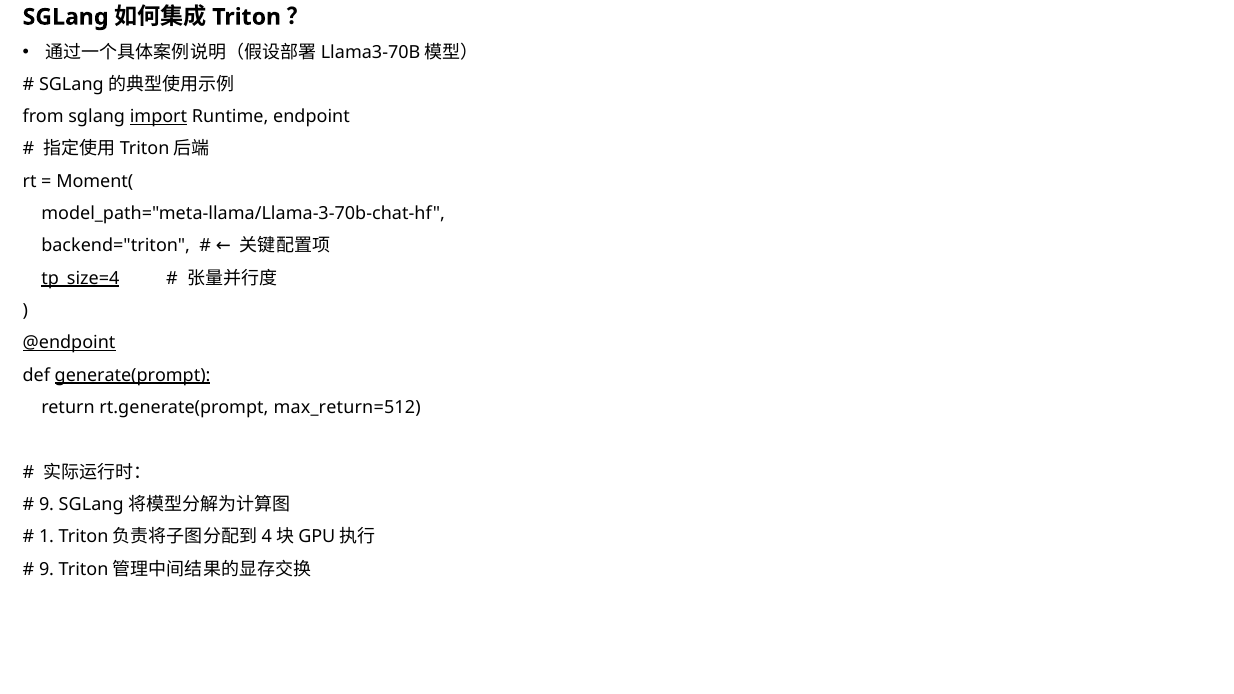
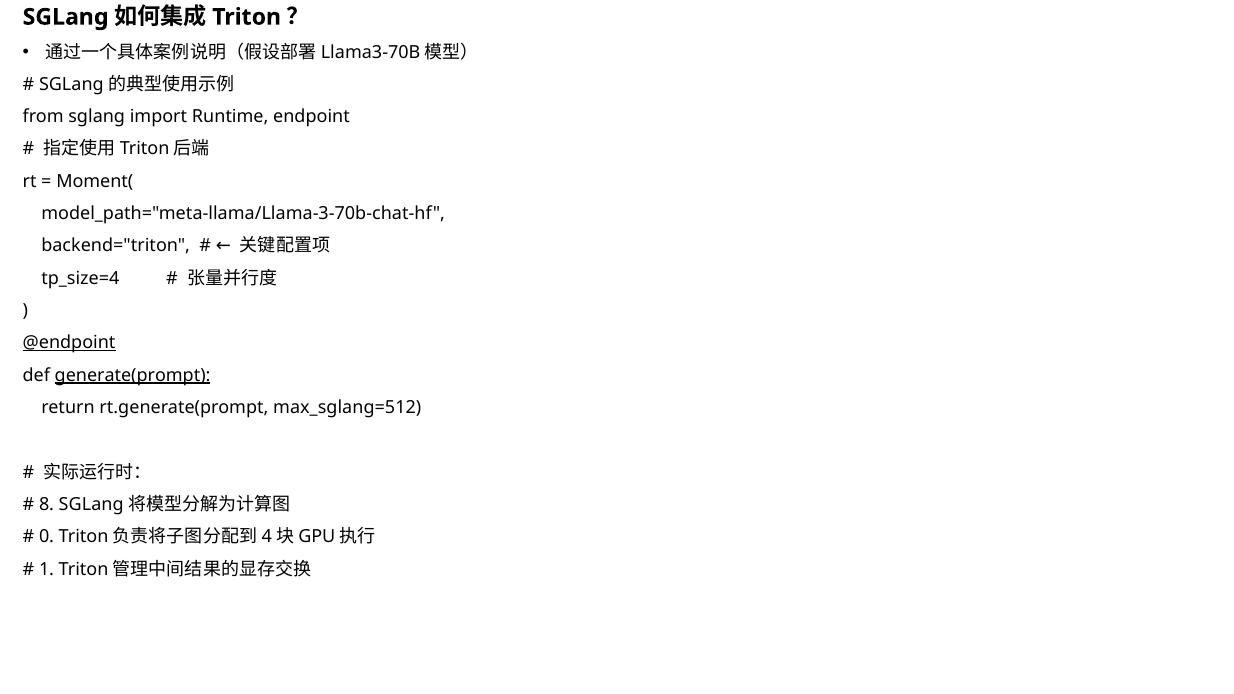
import underline: present -> none
tp_size=4 underline: present -> none
max_return=512: max_return=512 -> max_sglang=512
9 at (47, 505): 9 -> 8
1: 1 -> 0
9 at (47, 569): 9 -> 1
